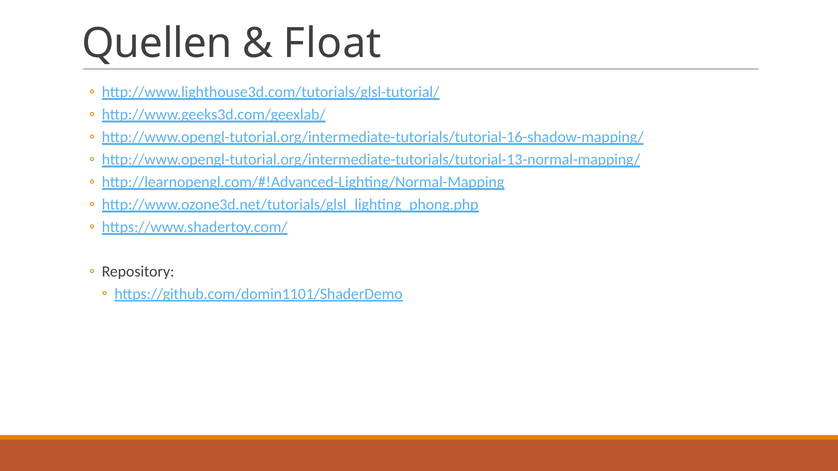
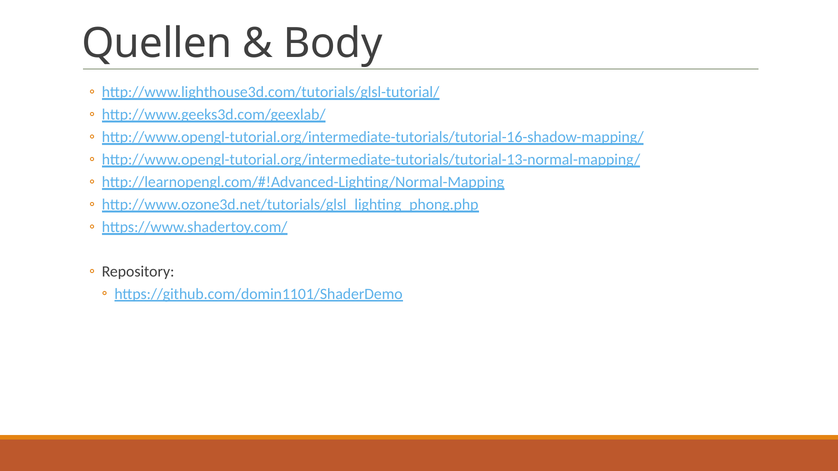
Float: Float -> Body
